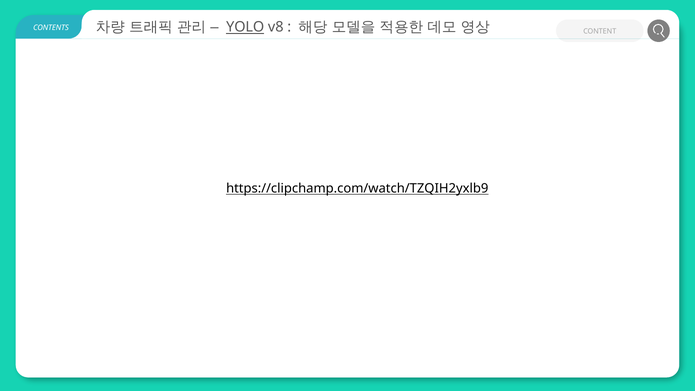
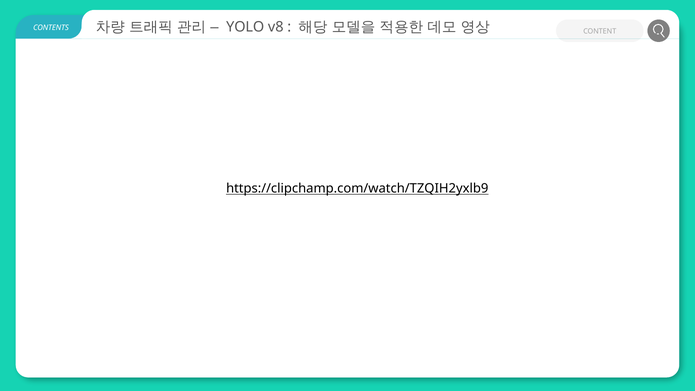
YOLO underline: present -> none
